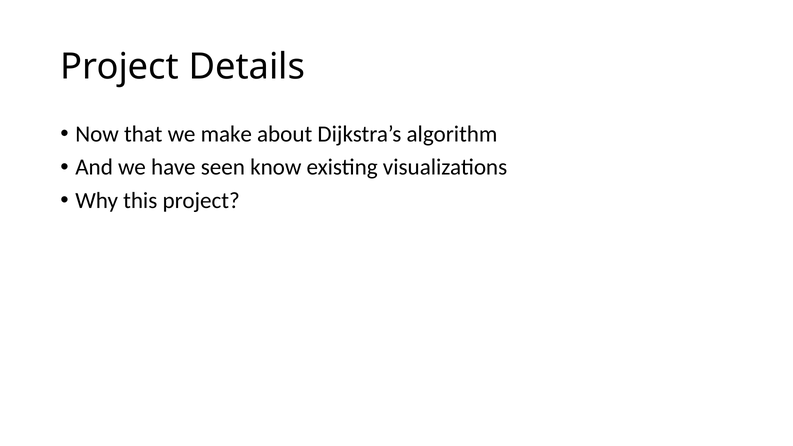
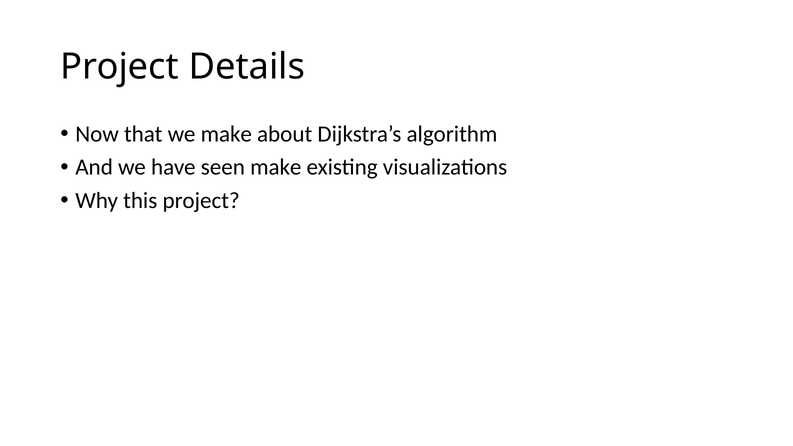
seen know: know -> make
